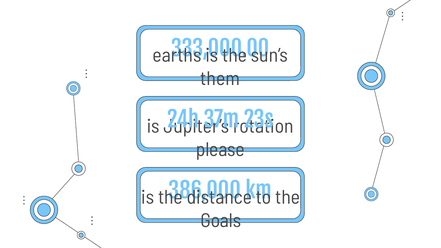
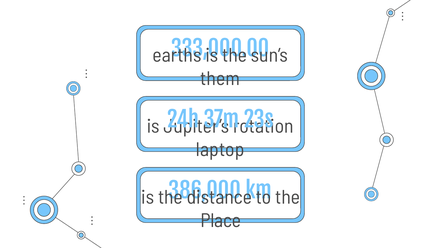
please: please -> laptop
Goals: Goals -> Place
